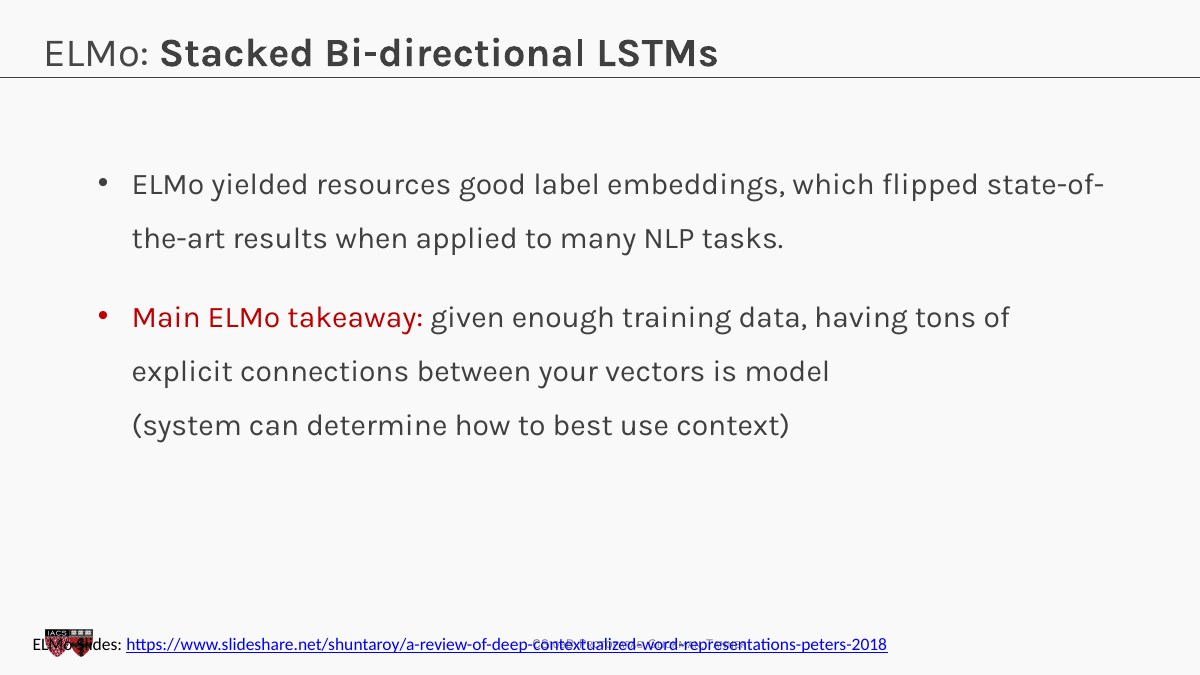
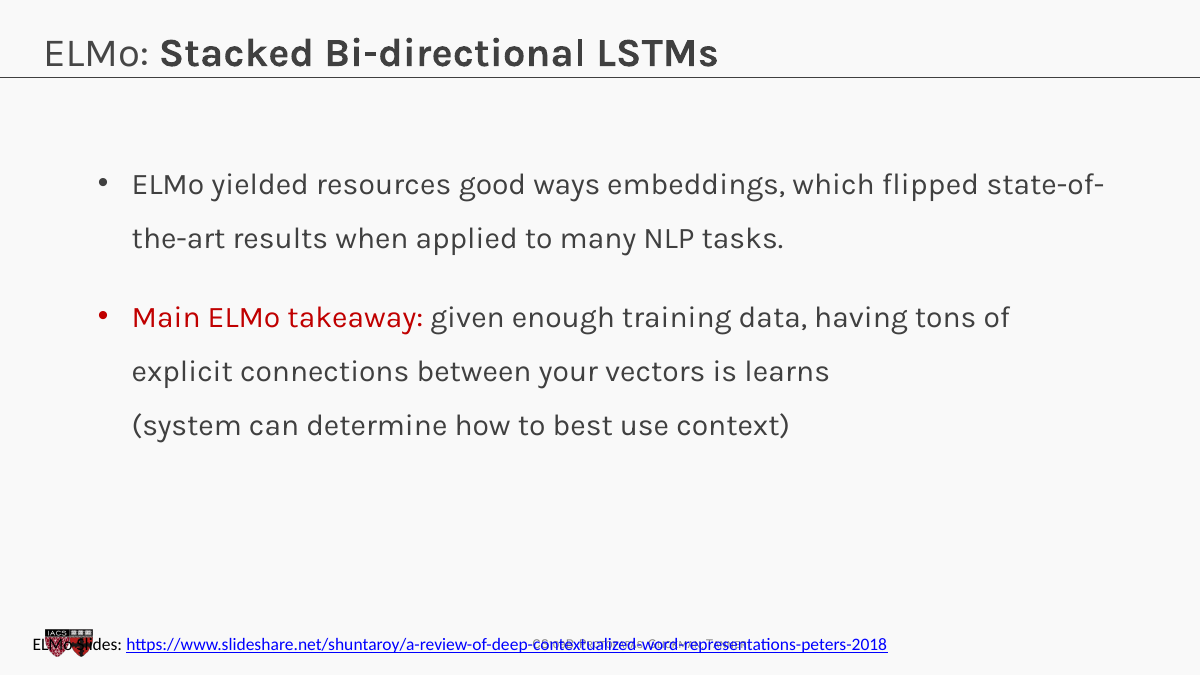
label: label -> ways
model: model -> learns
